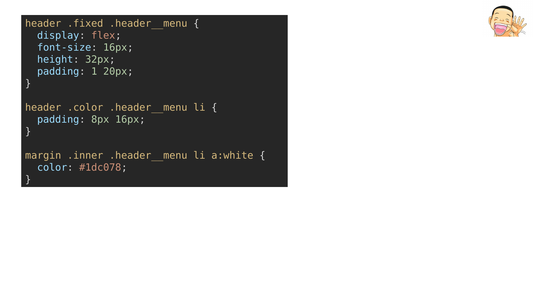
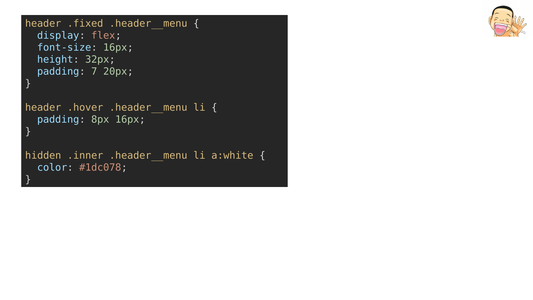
1: 1 -> 7
.color: .color -> .hover
margin: margin -> hidden
